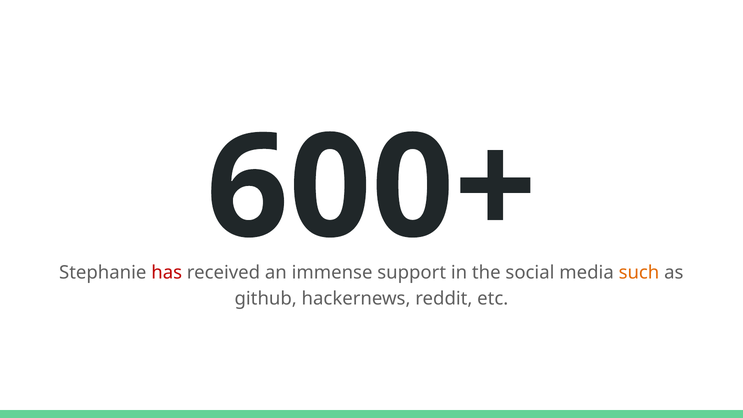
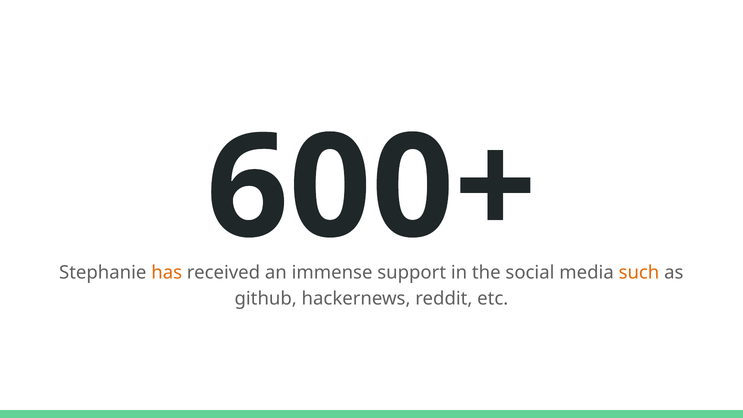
has colour: red -> orange
